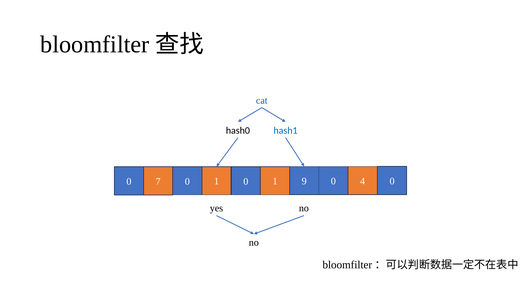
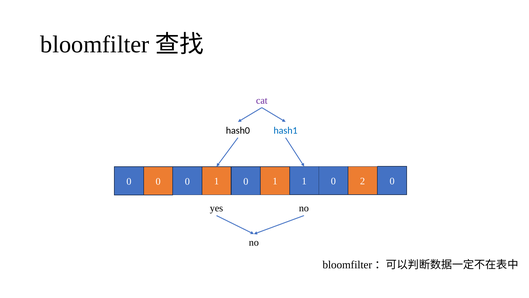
cat colour: blue -> purple
7 at (158, 181): 7 -> 0
1 9: 9 -> 1
4: 4 -> 2
